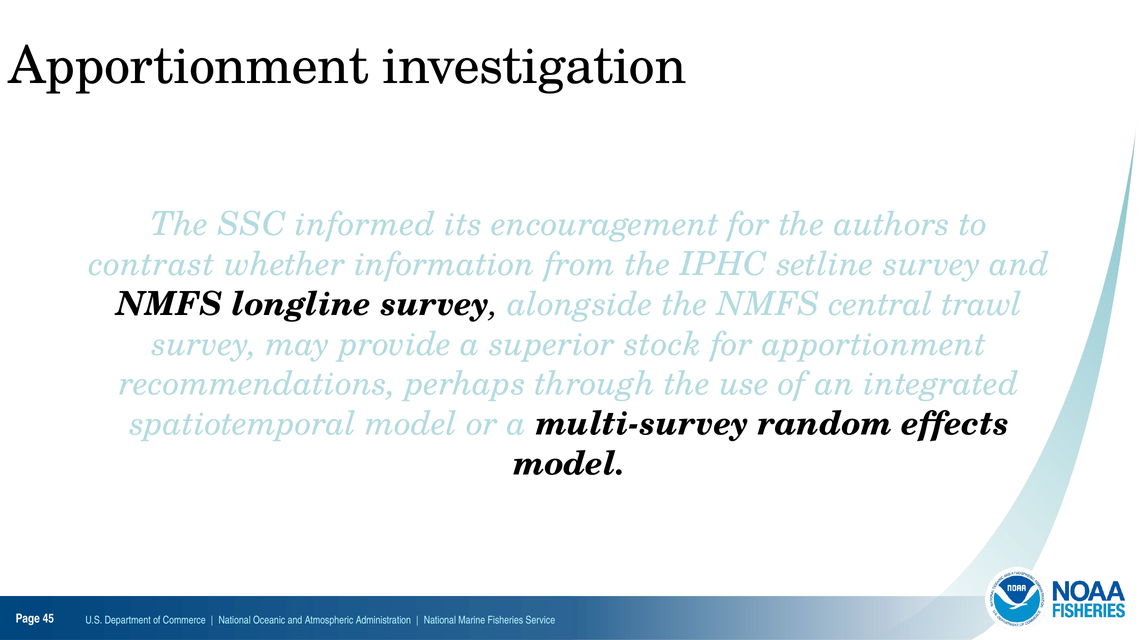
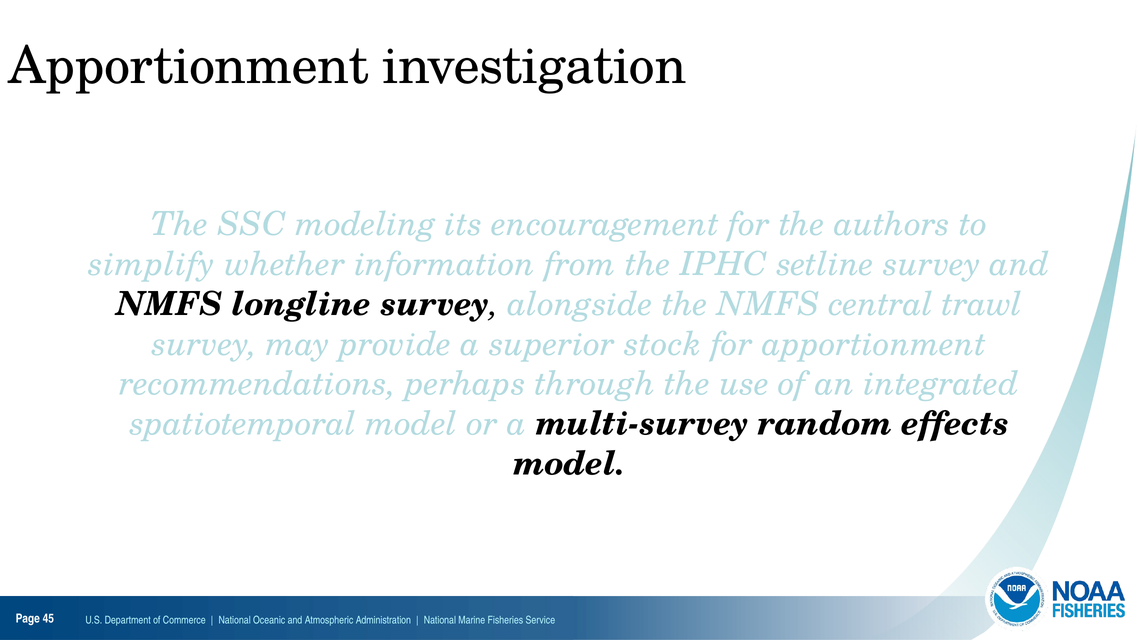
informed: informed -> modeling
contrast: contrast -> simplify
